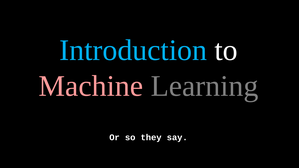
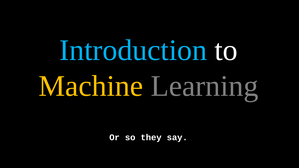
Machine colour: pink -> yellow
